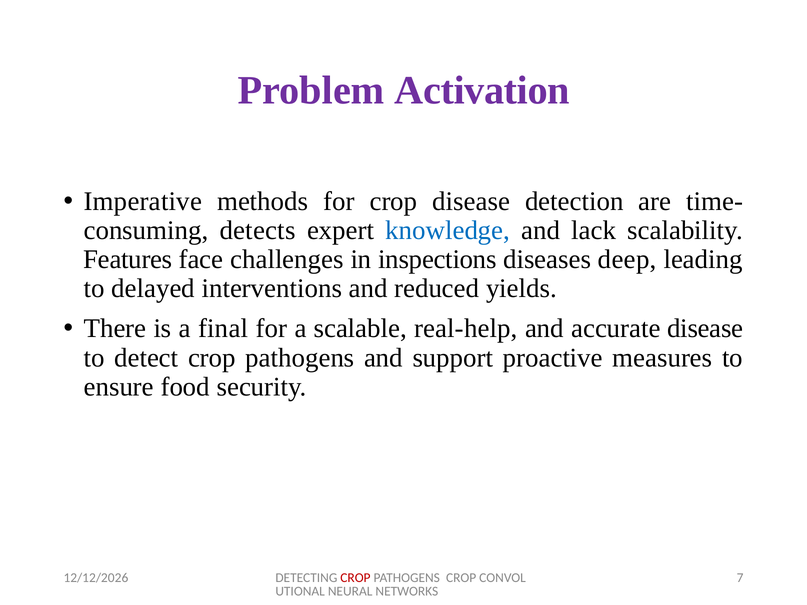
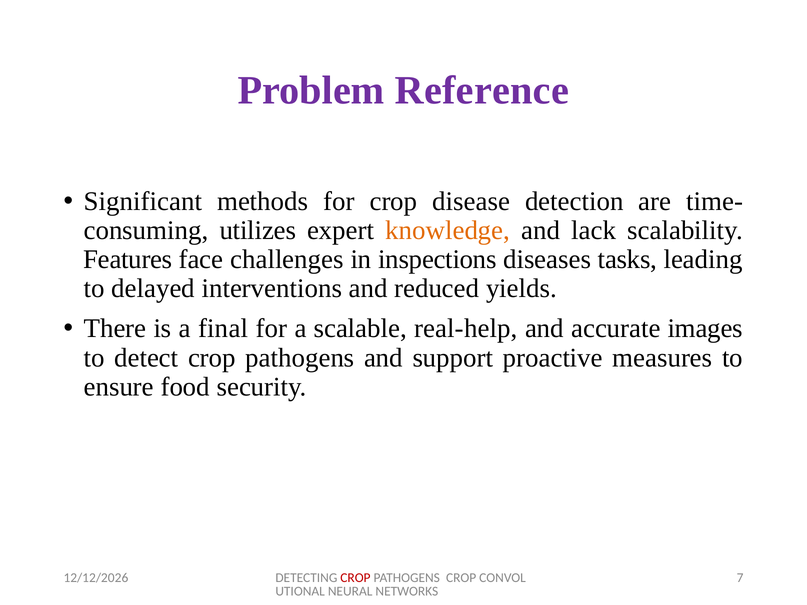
Activation: Activation -> Reference
Imperative: Imperative -> Significant
detects: detects -> utilizes
knowledge colour: blue -> orange
deep: deep -> tasks
accurate disease: disease -> images
